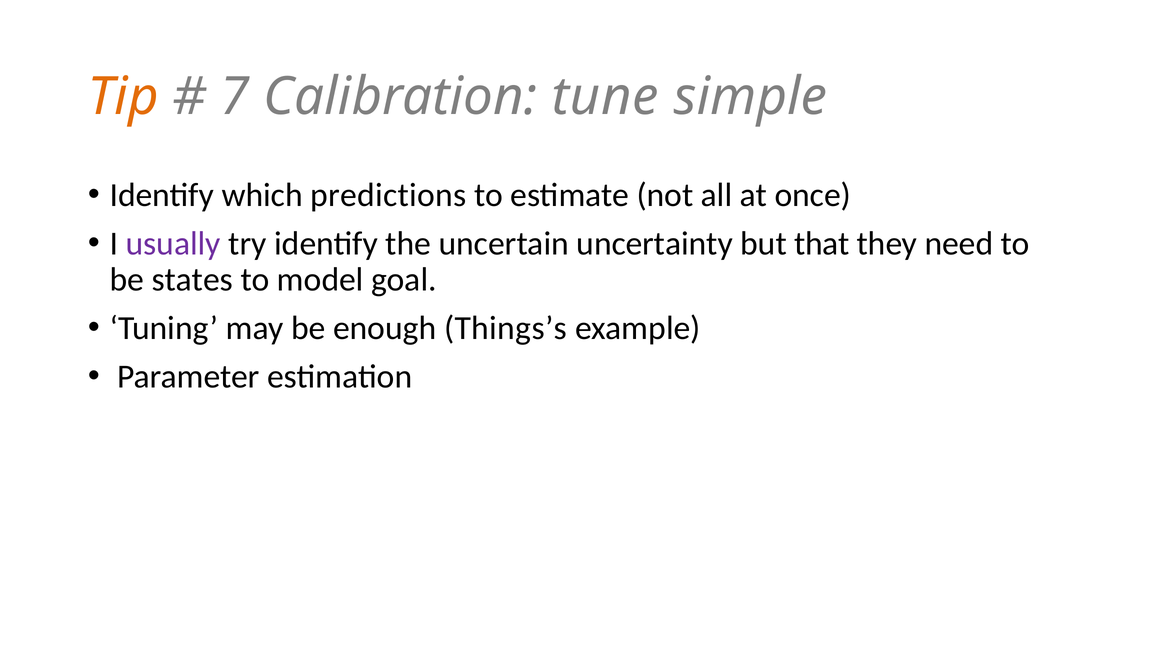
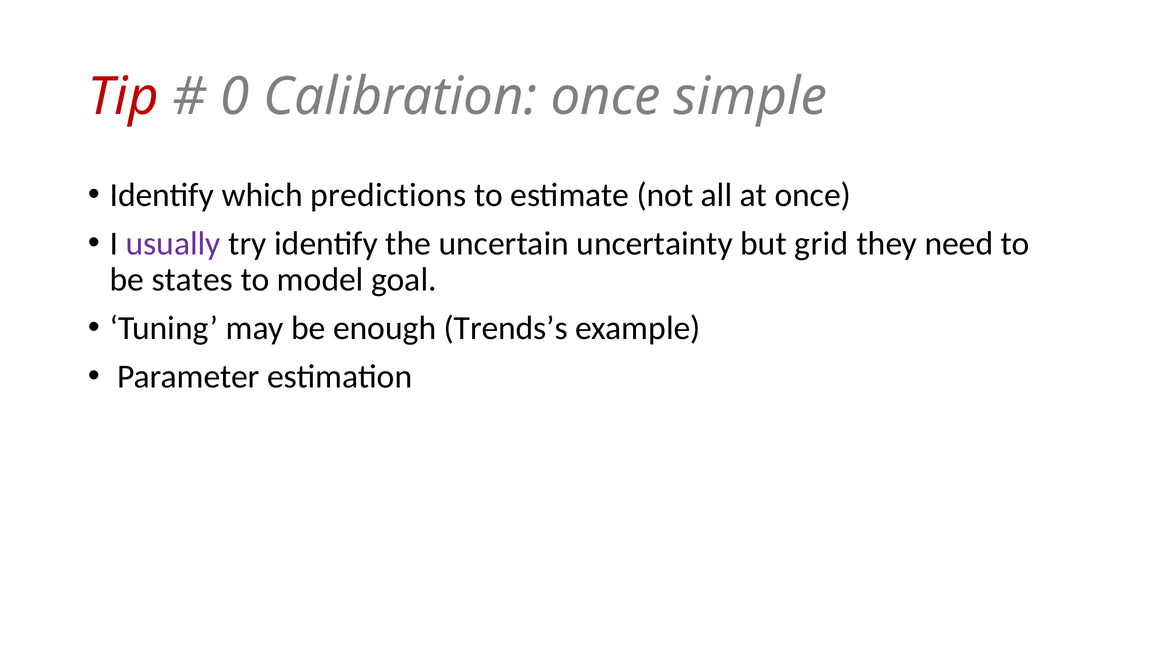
Tip colour: orange -> red
7: 7 -> 0
Calibration tune: tune -> once
that: that -> grid
Things’s: Things’s -> Trends’s
